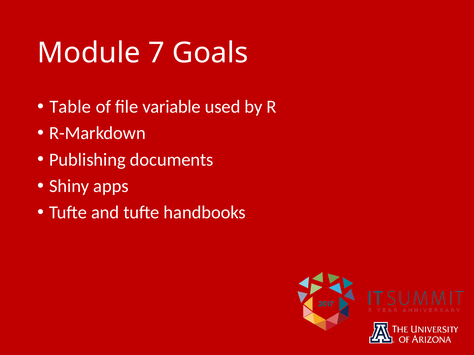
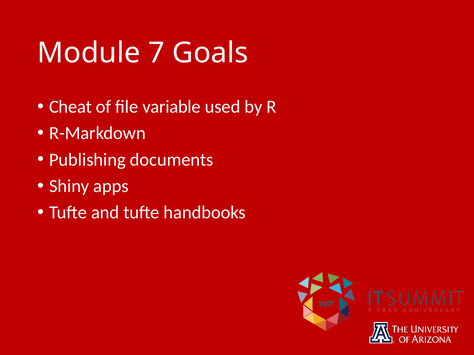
Table: Table -> Cheat
